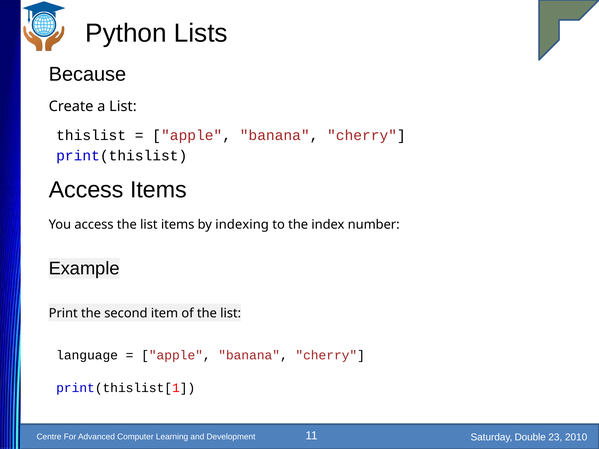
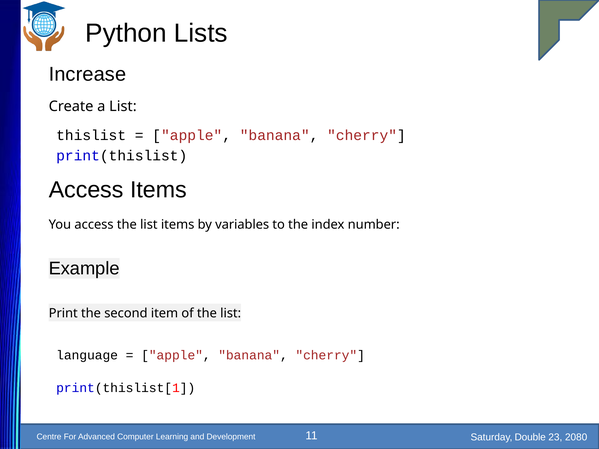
Because: Because -> Increase
indexing: indexing -> variables
2010: 2010 -> 2080
